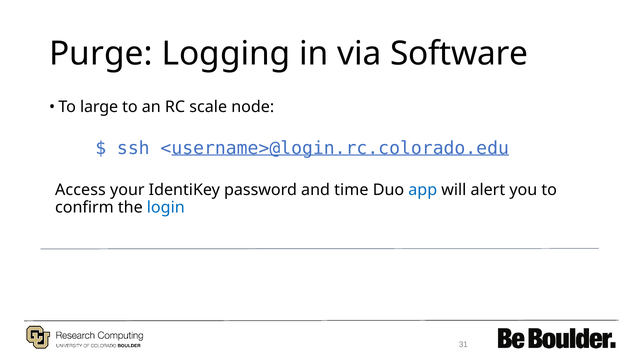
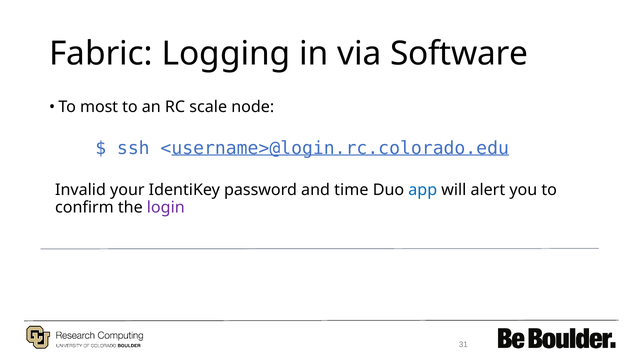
Purge: Purge -> Fabric
large: large -> most
Access: Access -> Invalid
login colour: blue -> purple
